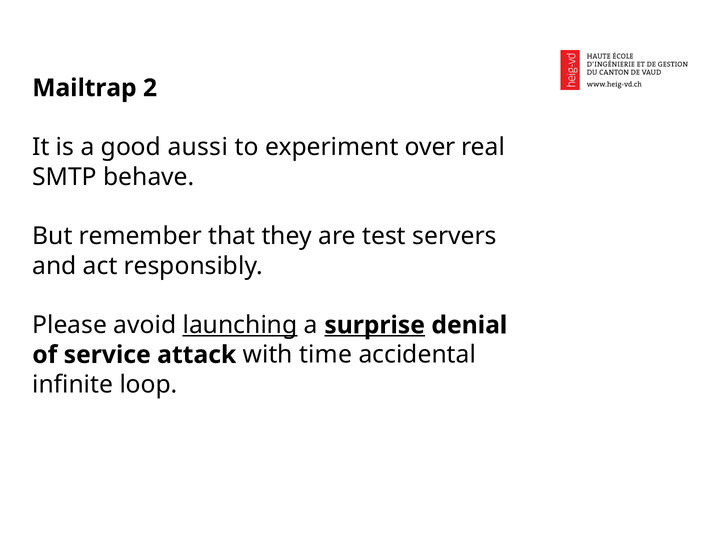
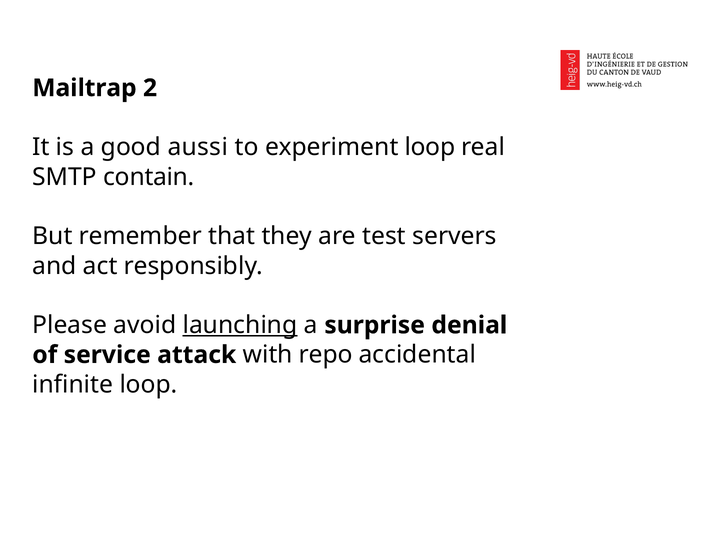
experiment over: over -> loop
behave: behave -> contain
surprise underline: present -> none
time: time -> repo
